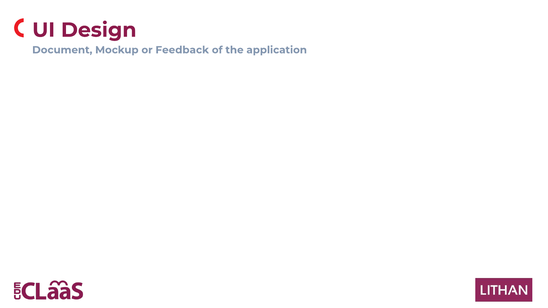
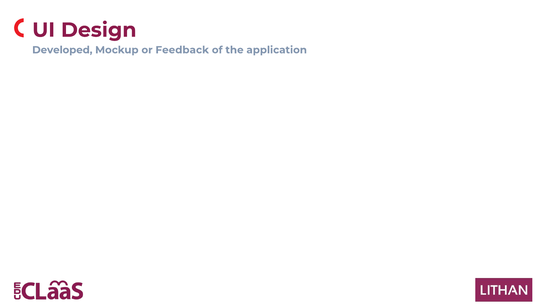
Document: Document -> Developed
